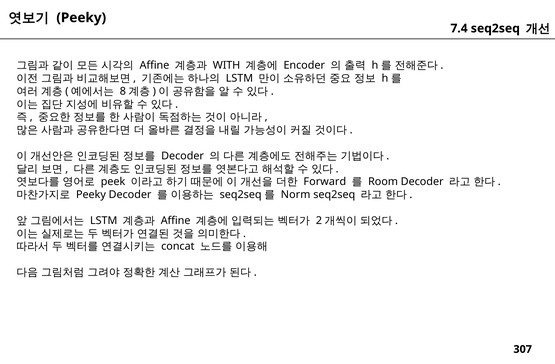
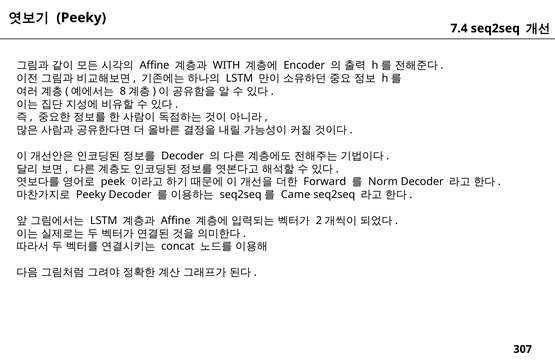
Room: Room -> Norm
Norm: Norm -> Came
